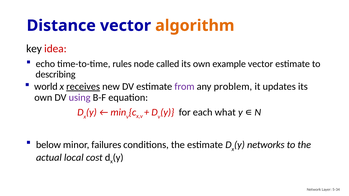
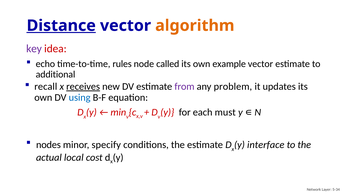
Distance underline: none -> present
key colour: black -> purple
describing: describing -> additional
world: world -> recall
using colour: purple -> blue
what: what -> must
below: below -> nodes
failures: failures -> specify
networks: networks -> interface
